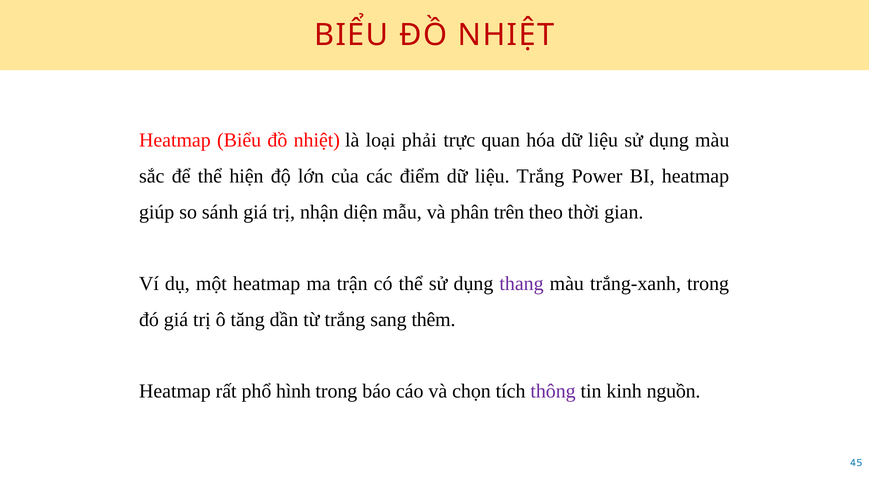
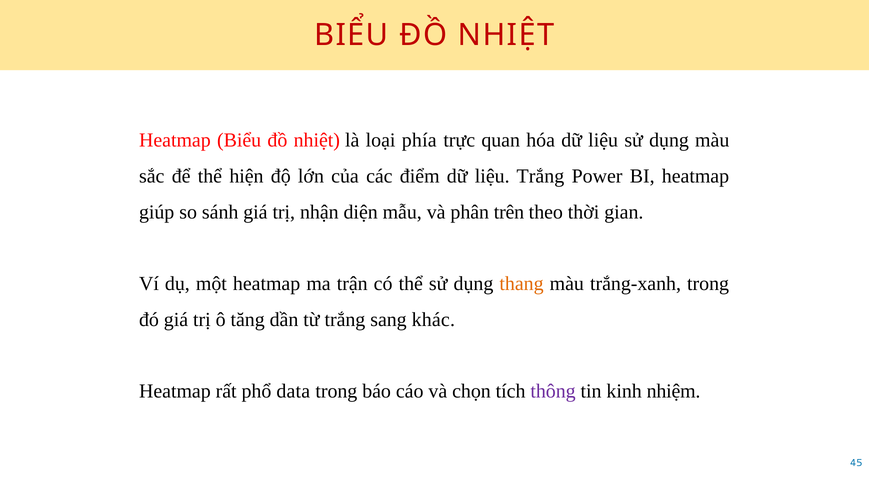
phải: phải -> phía
thang colour: purple -> orange
thêm: thêm -> khác
hình: hình -> data
nguồn: nguồn -> nhiệm
